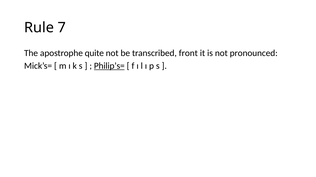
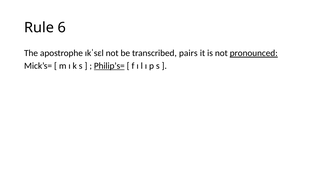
7: 7 -> 6
quite: quite -> ɪkˈsεl
front: front -> pairs
pronounced underline: none -> present
